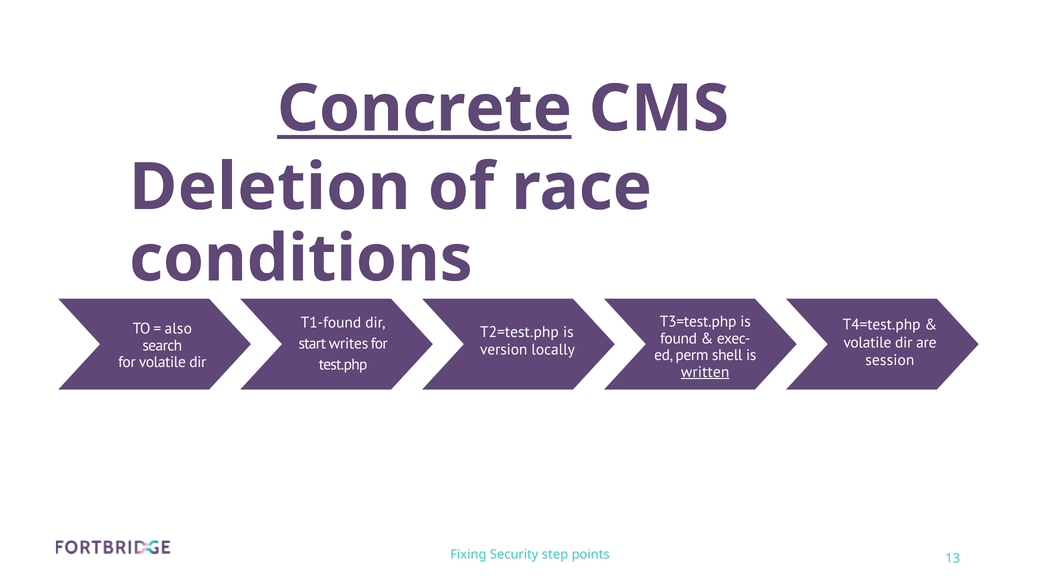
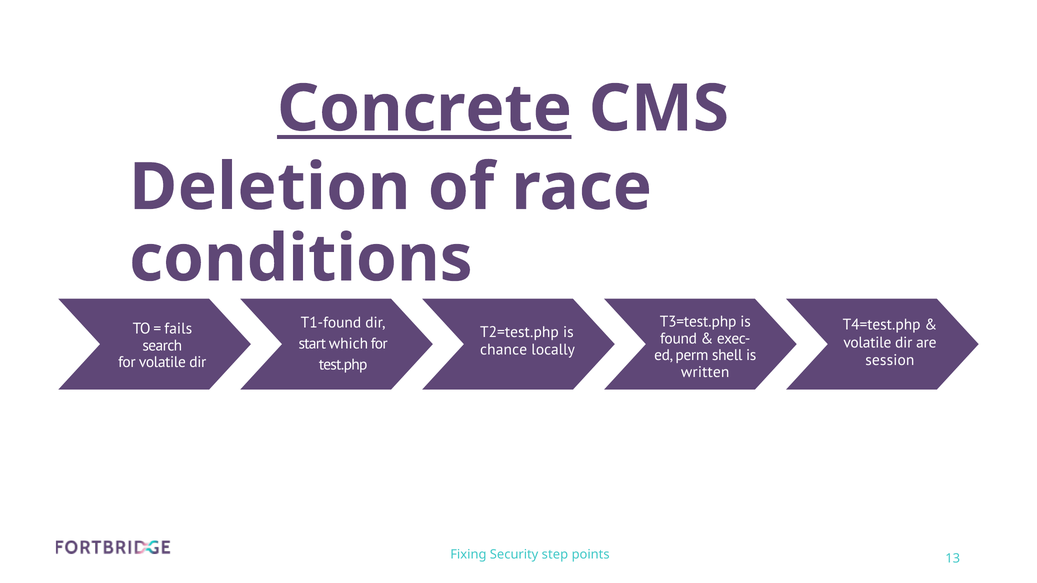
also: also -> fails
writes: writes -> which
version: version -> chance
written underline: present -> none
